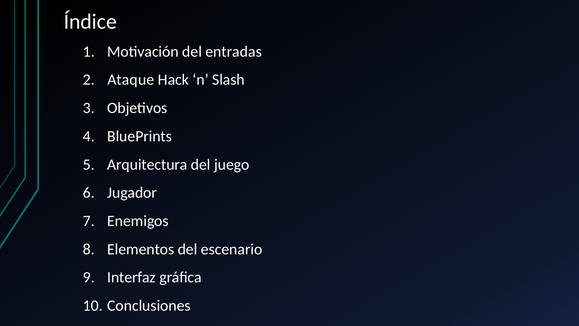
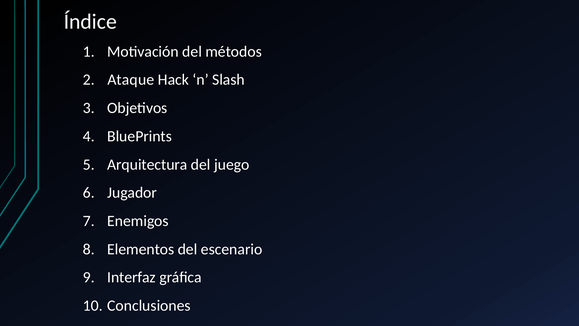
entradas: entradas -> métodos
